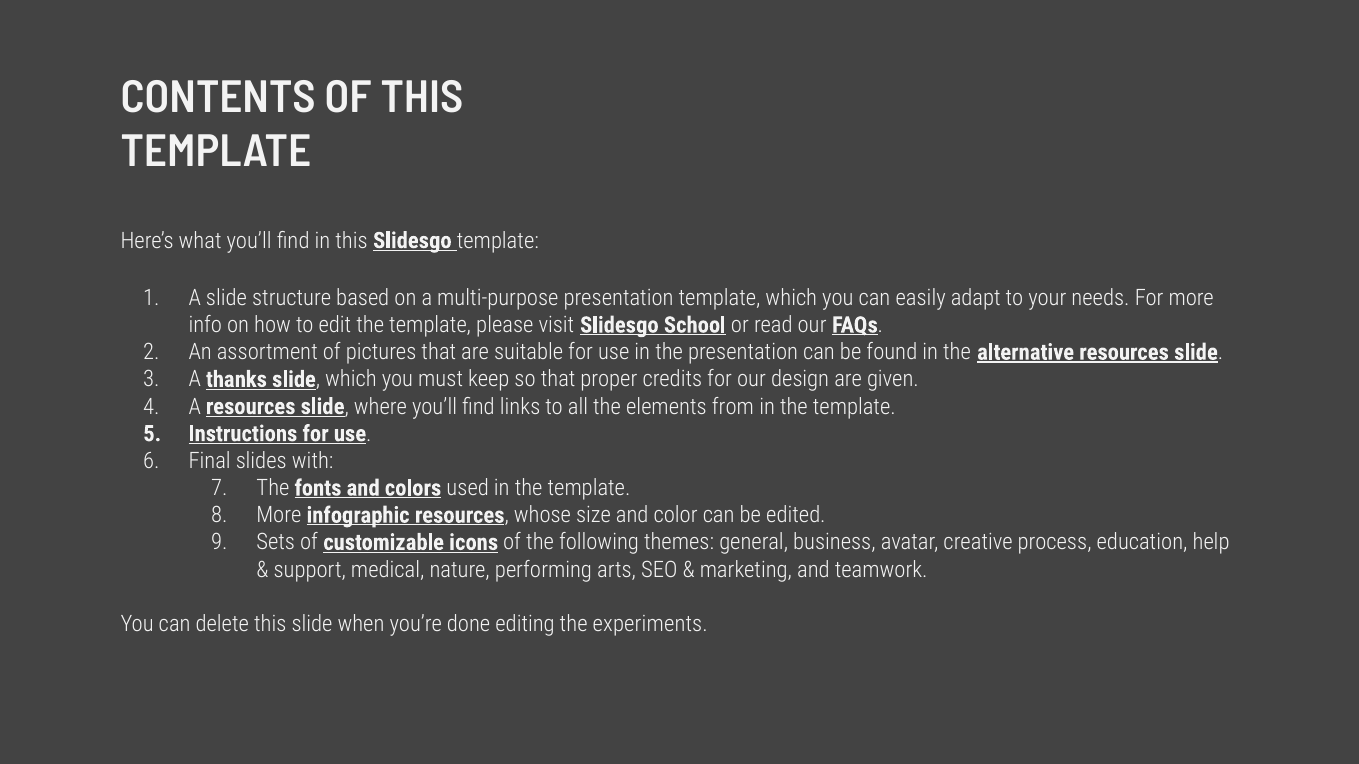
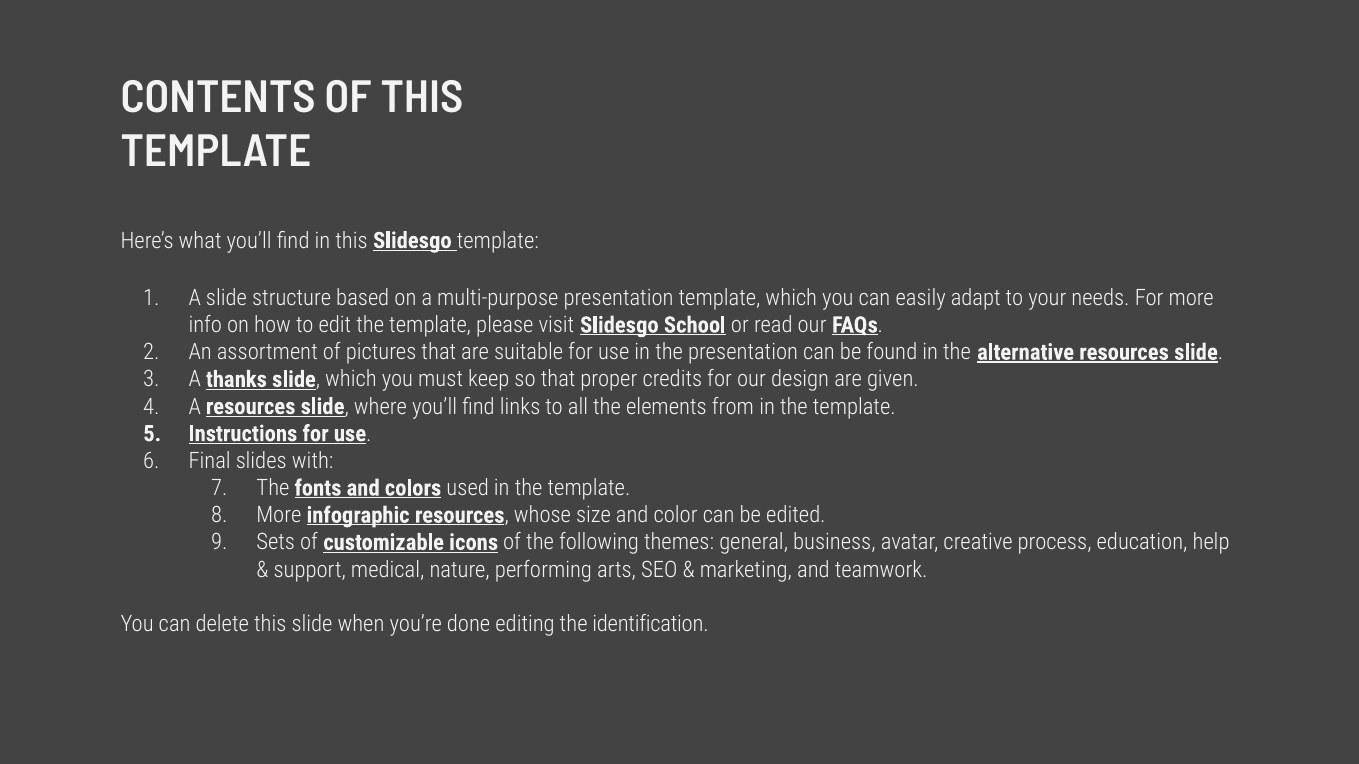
experiments: experiments -> identification
